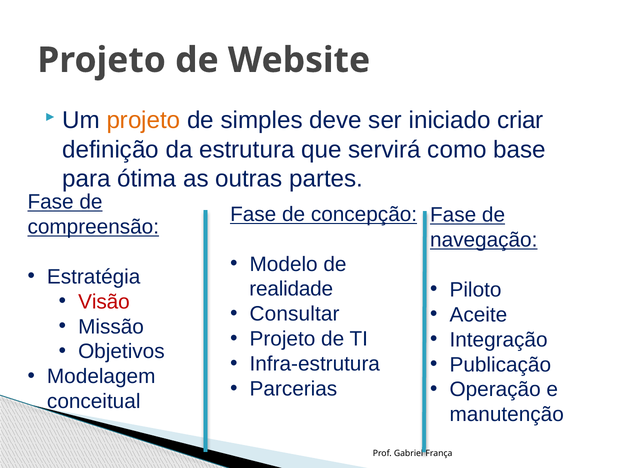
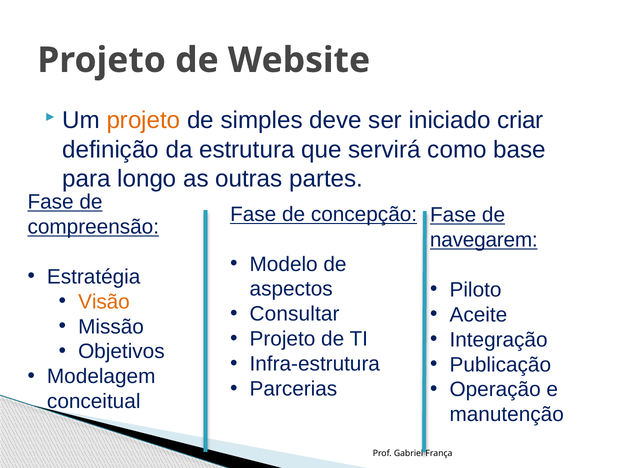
ótima: ótima -> longo
navegação: navegação -> navegarem
realidade: realidade -> aspectos
Visão colour: red -> orange
